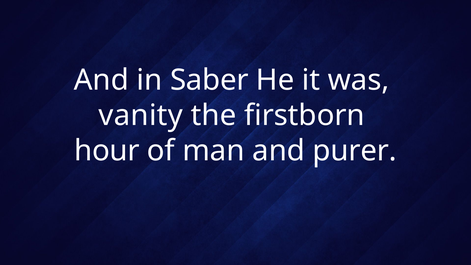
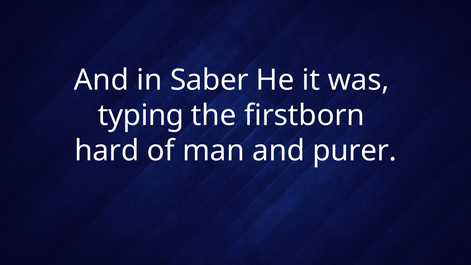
vanity: vanity -> typing
hour: hour -> hard
